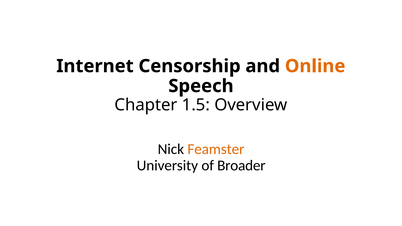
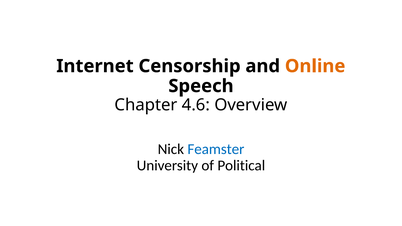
1.5: 1.5 -> 4.6
Feamster colour: orange -> blue
Broader: Broader -> Political
